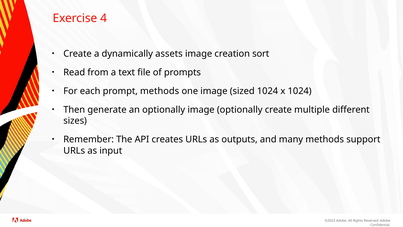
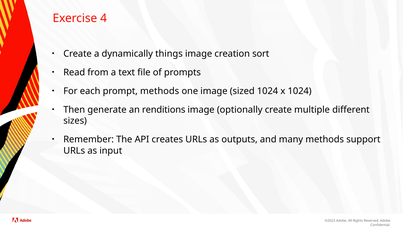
assets: assets -> things
an optionally: optionally -> renditions
